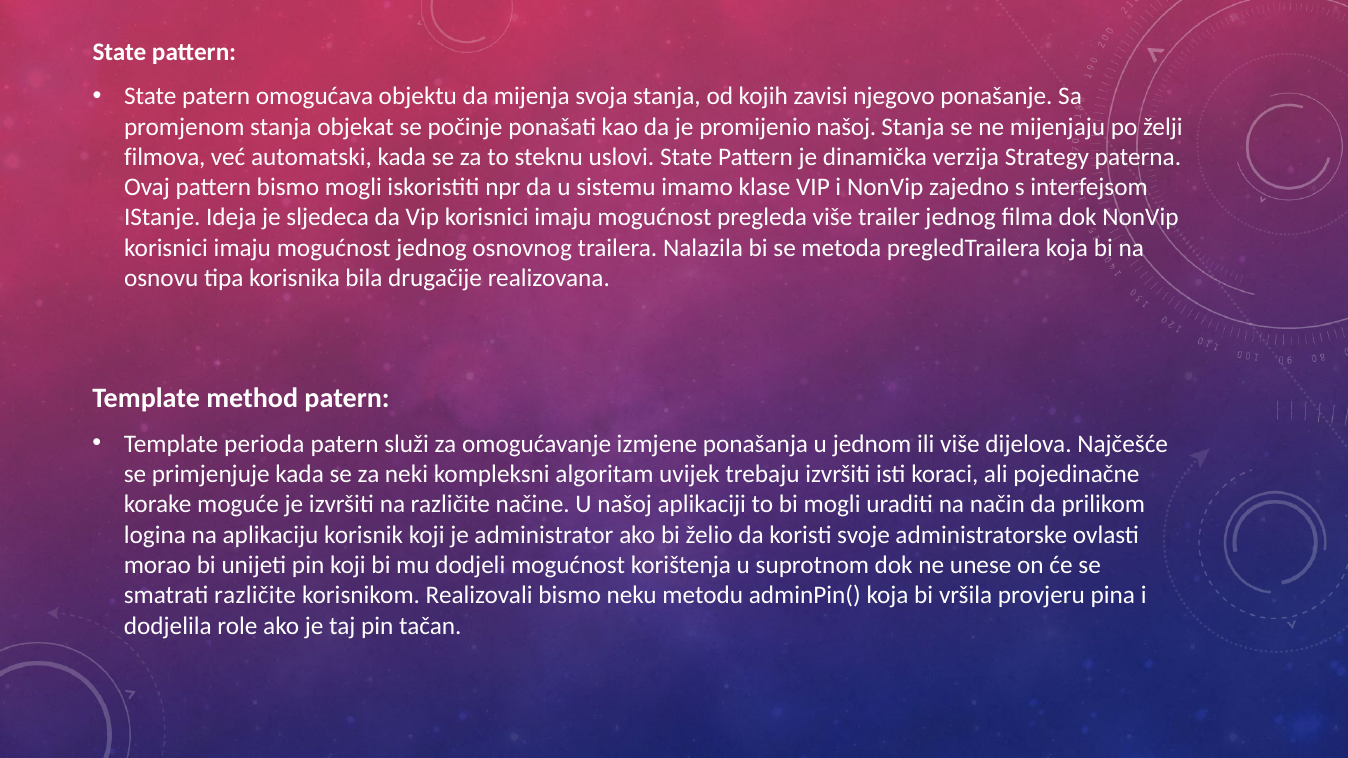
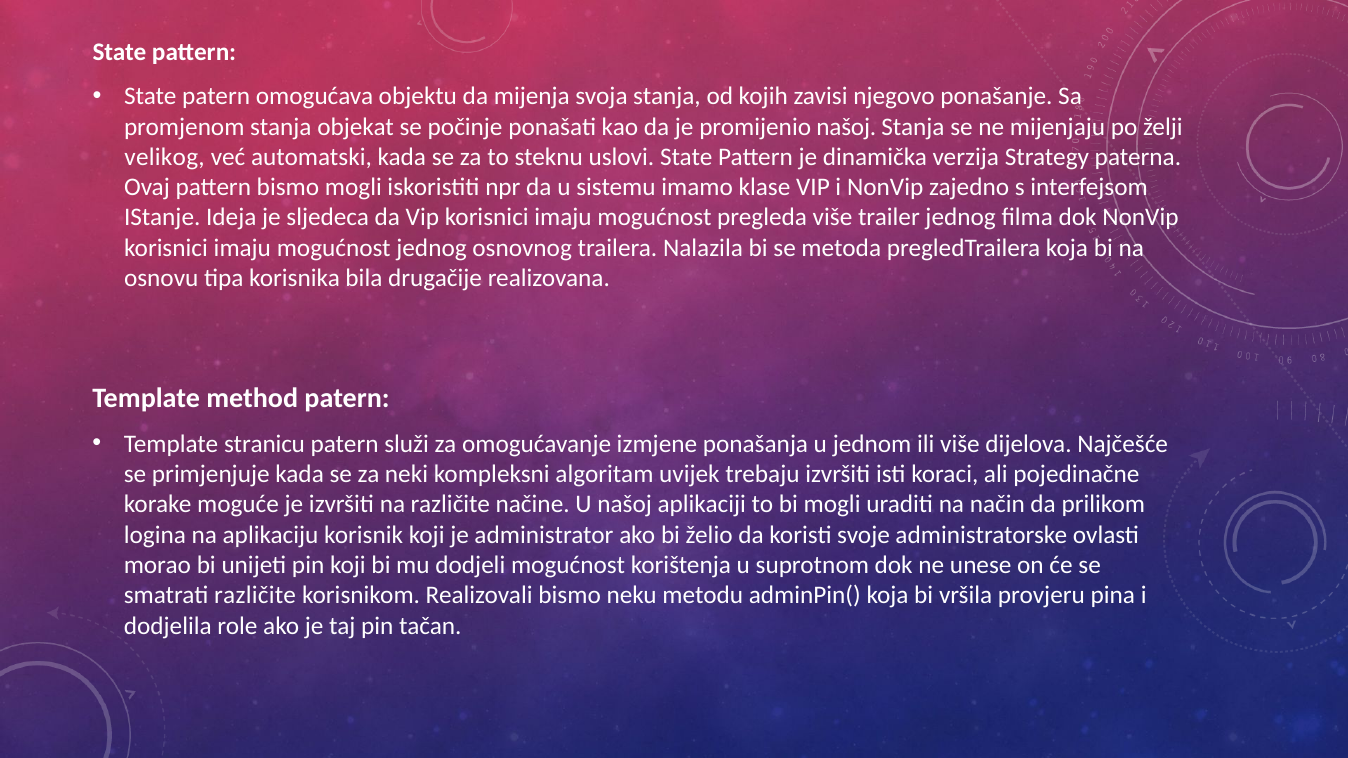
filmova: filmova -> velikog
perioda: perioda -> stranicu
